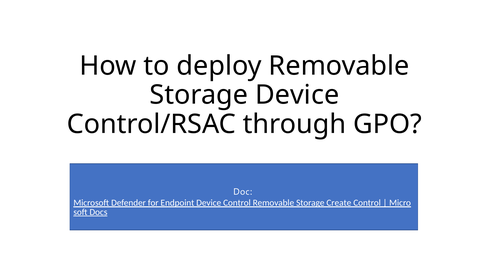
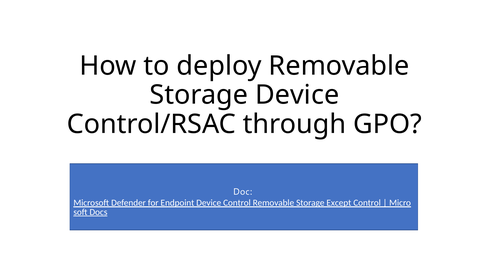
Create: Create -> Except
